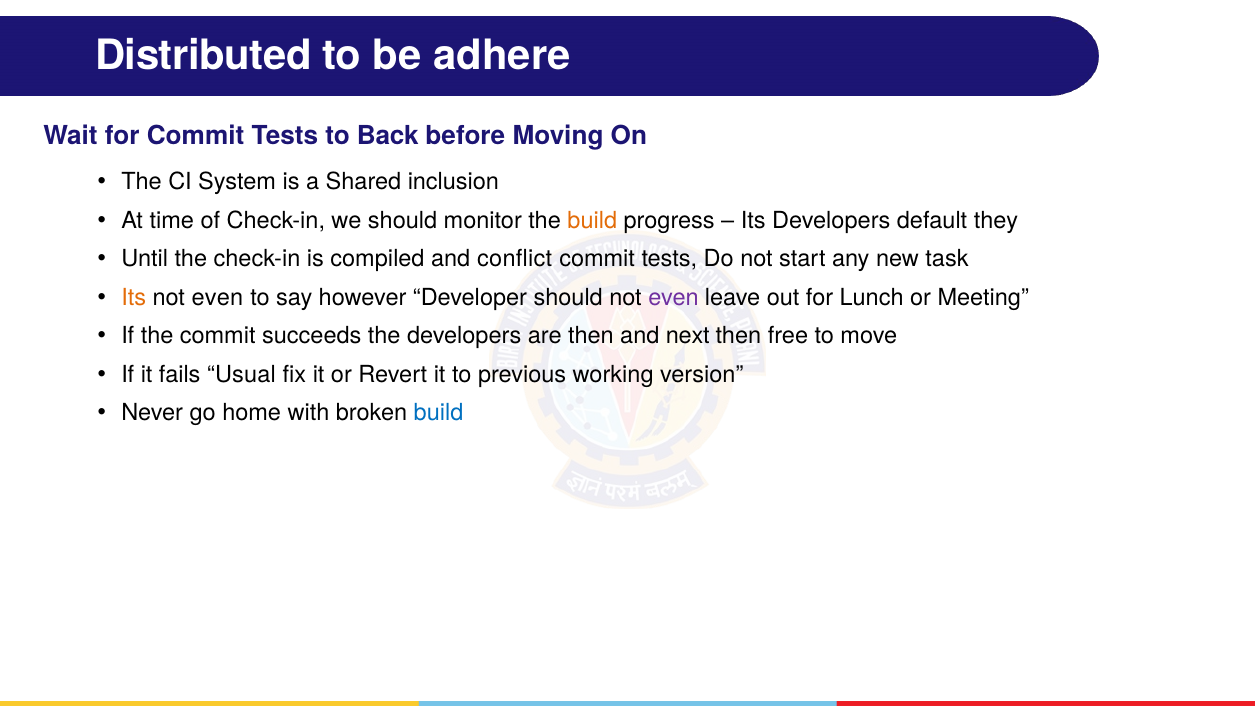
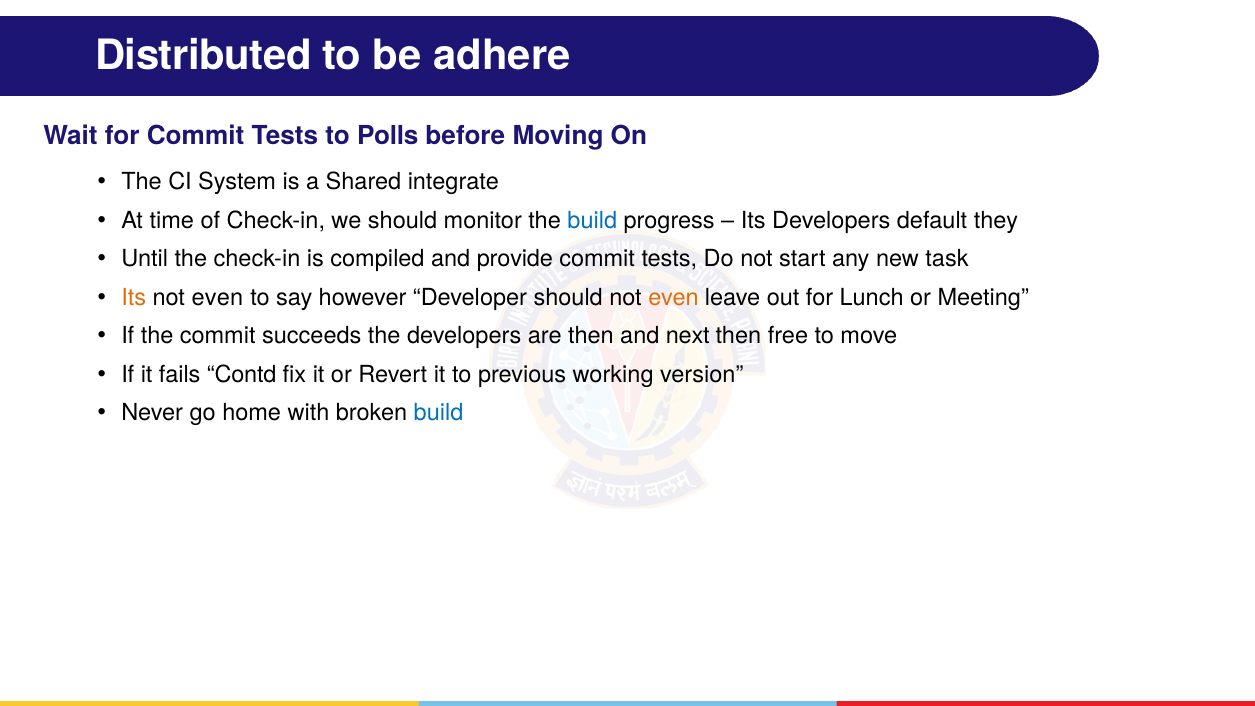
Back: Back -> Polls
inclusion: inclusion -> integrate
build at (592, 221) colour: orange -> blue
conflict: conflict -> provide
even at (673, 298) colour: purple -> orange
Usual: Usual -> Contd
